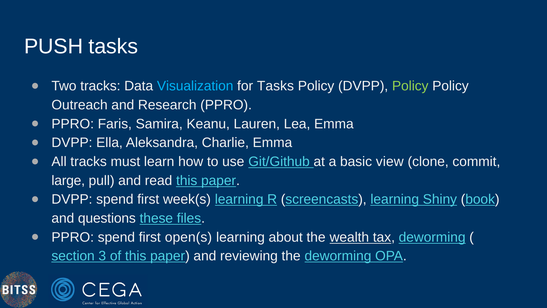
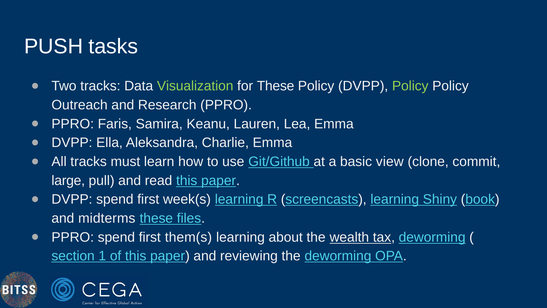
Visualization colour: light blue -> light green
for Tasks: Tasks -> These
questions: questions -> midterms
open(s: open(s -> them(s
3: 3 -> 1
